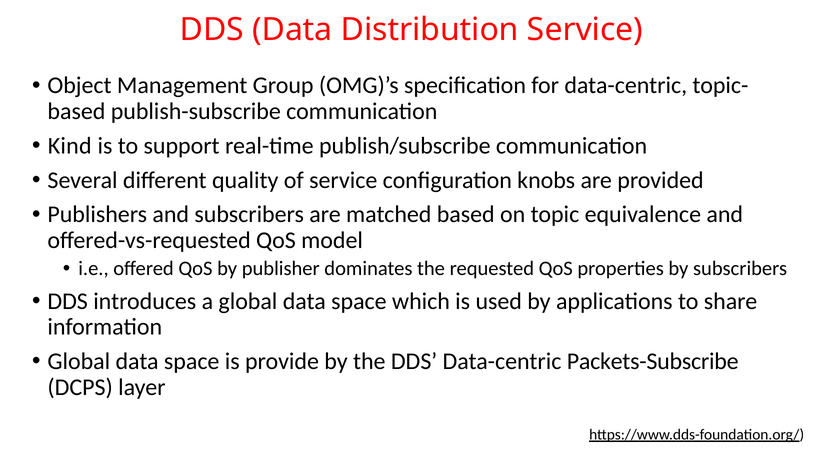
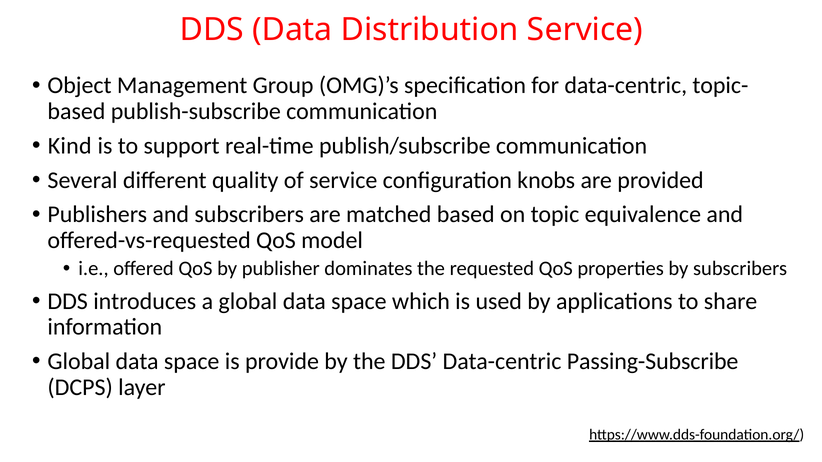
Packets-Subscribe: Packets-Subscribe -> Passing-Subscribe
